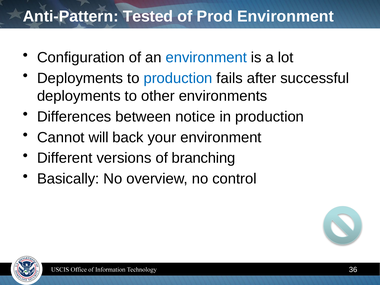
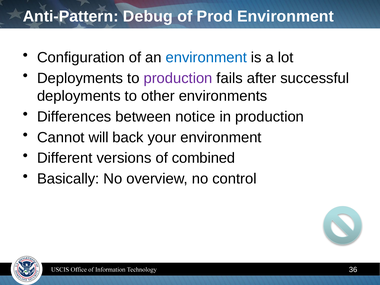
Tested: Tested -> Debug
production at (178, 78) colour: blue -> purple
branching: branching -> combined
